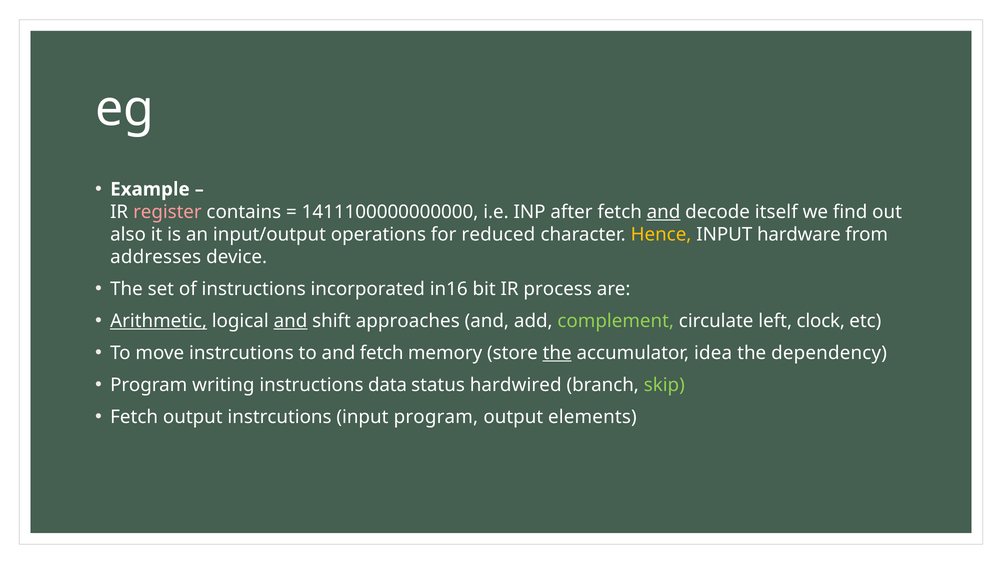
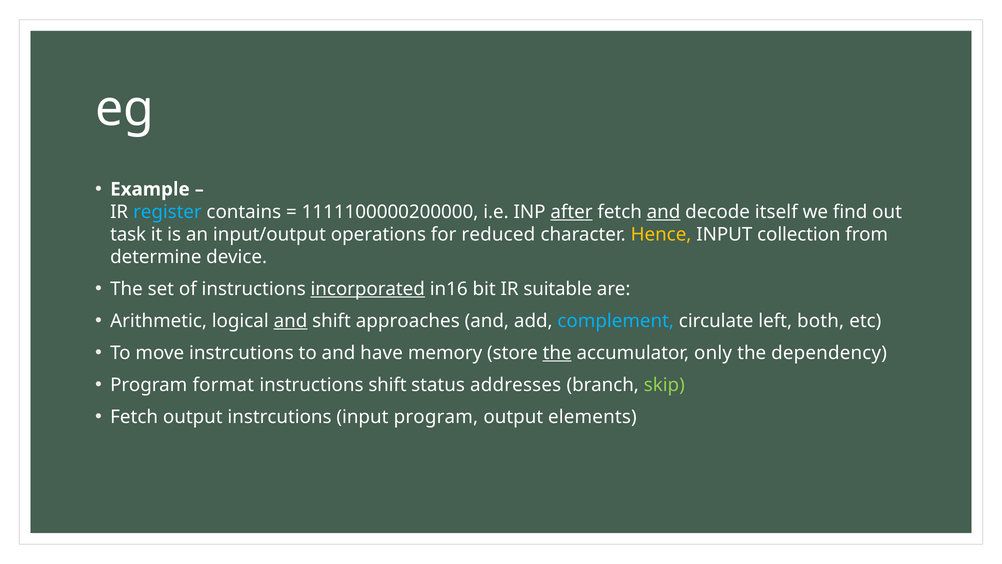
register colour: pink -> light blue
1411100000000000: 1411100000000000 -> 1111100000200000
after underline: none -> present
also: also -> task
hardware: hardware -> collection
addresses: addresses -> determine
incorporated underline: none -> present
process: process -> suitable
Arithmetic underline: present -> none
complement colour: light green -> light blue
clock: clock -> both
and fetch: fetch -> have
idea: idea -> only
writing: writing -> format
instructions data: data -> shift
hardwired: hardwired -> addresses
